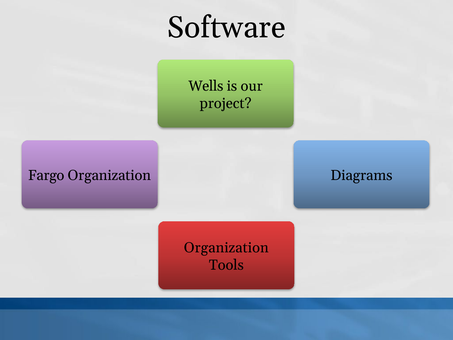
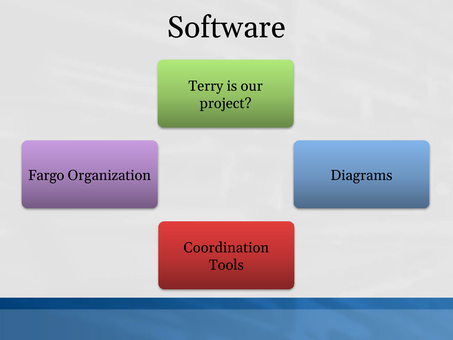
Wells: Wells -> Terry
Organization at (226, 248): Organization -> Coordination
